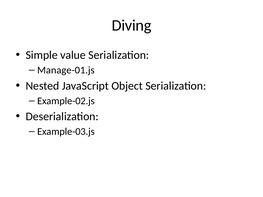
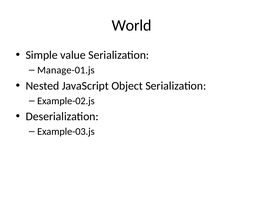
Diving: Diving -> World
